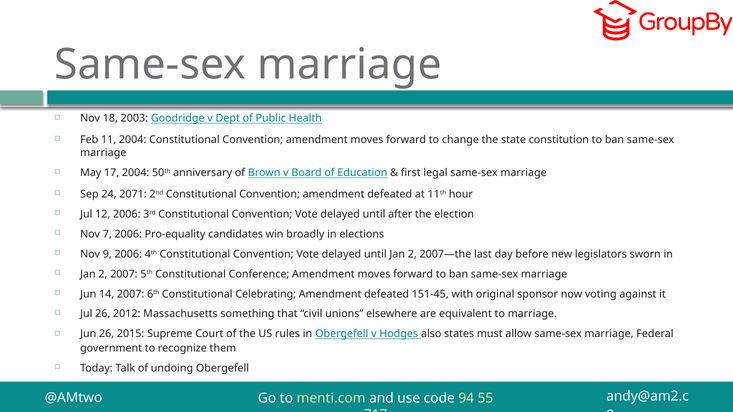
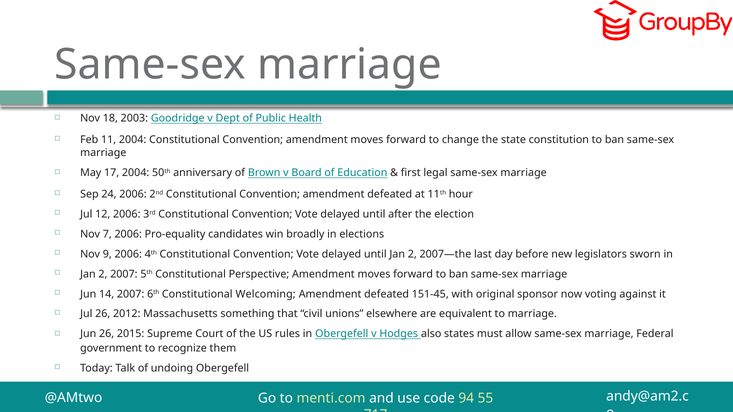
24 2071: 2071 -> 2006
Conference: Conference -> Perspective
Celebrating: Celebrating -> Welcoming
